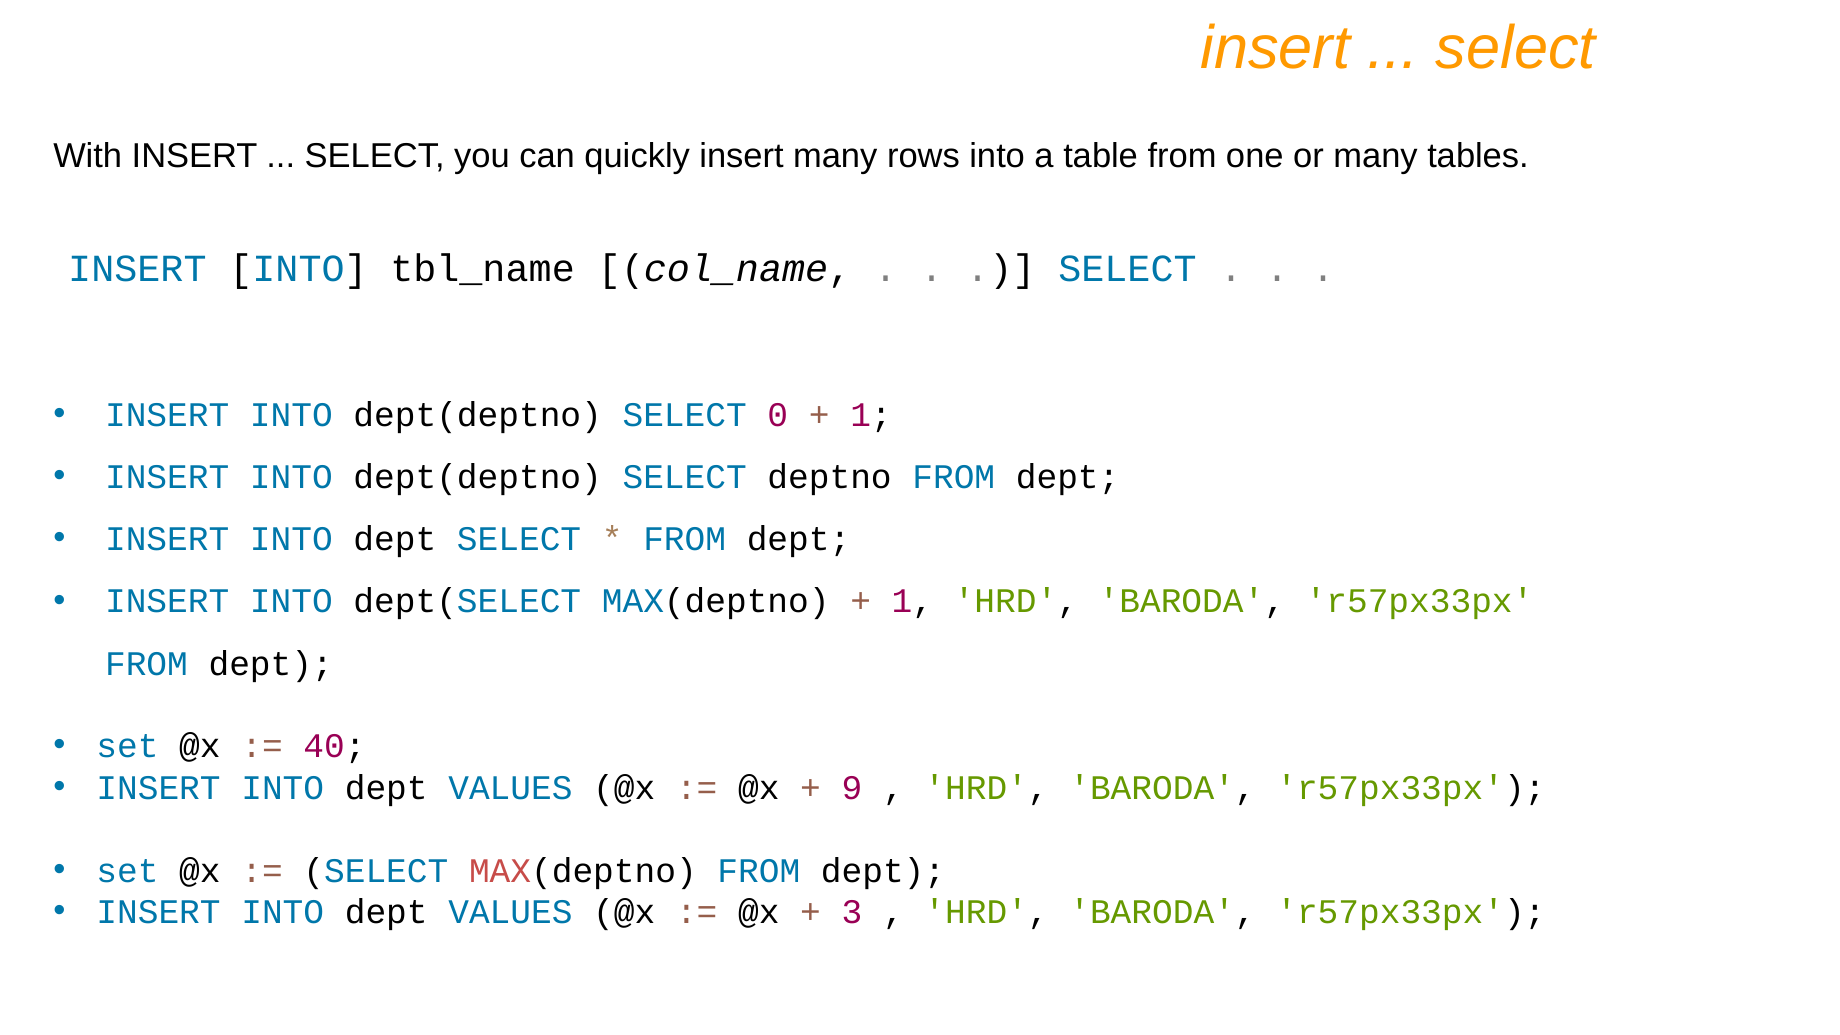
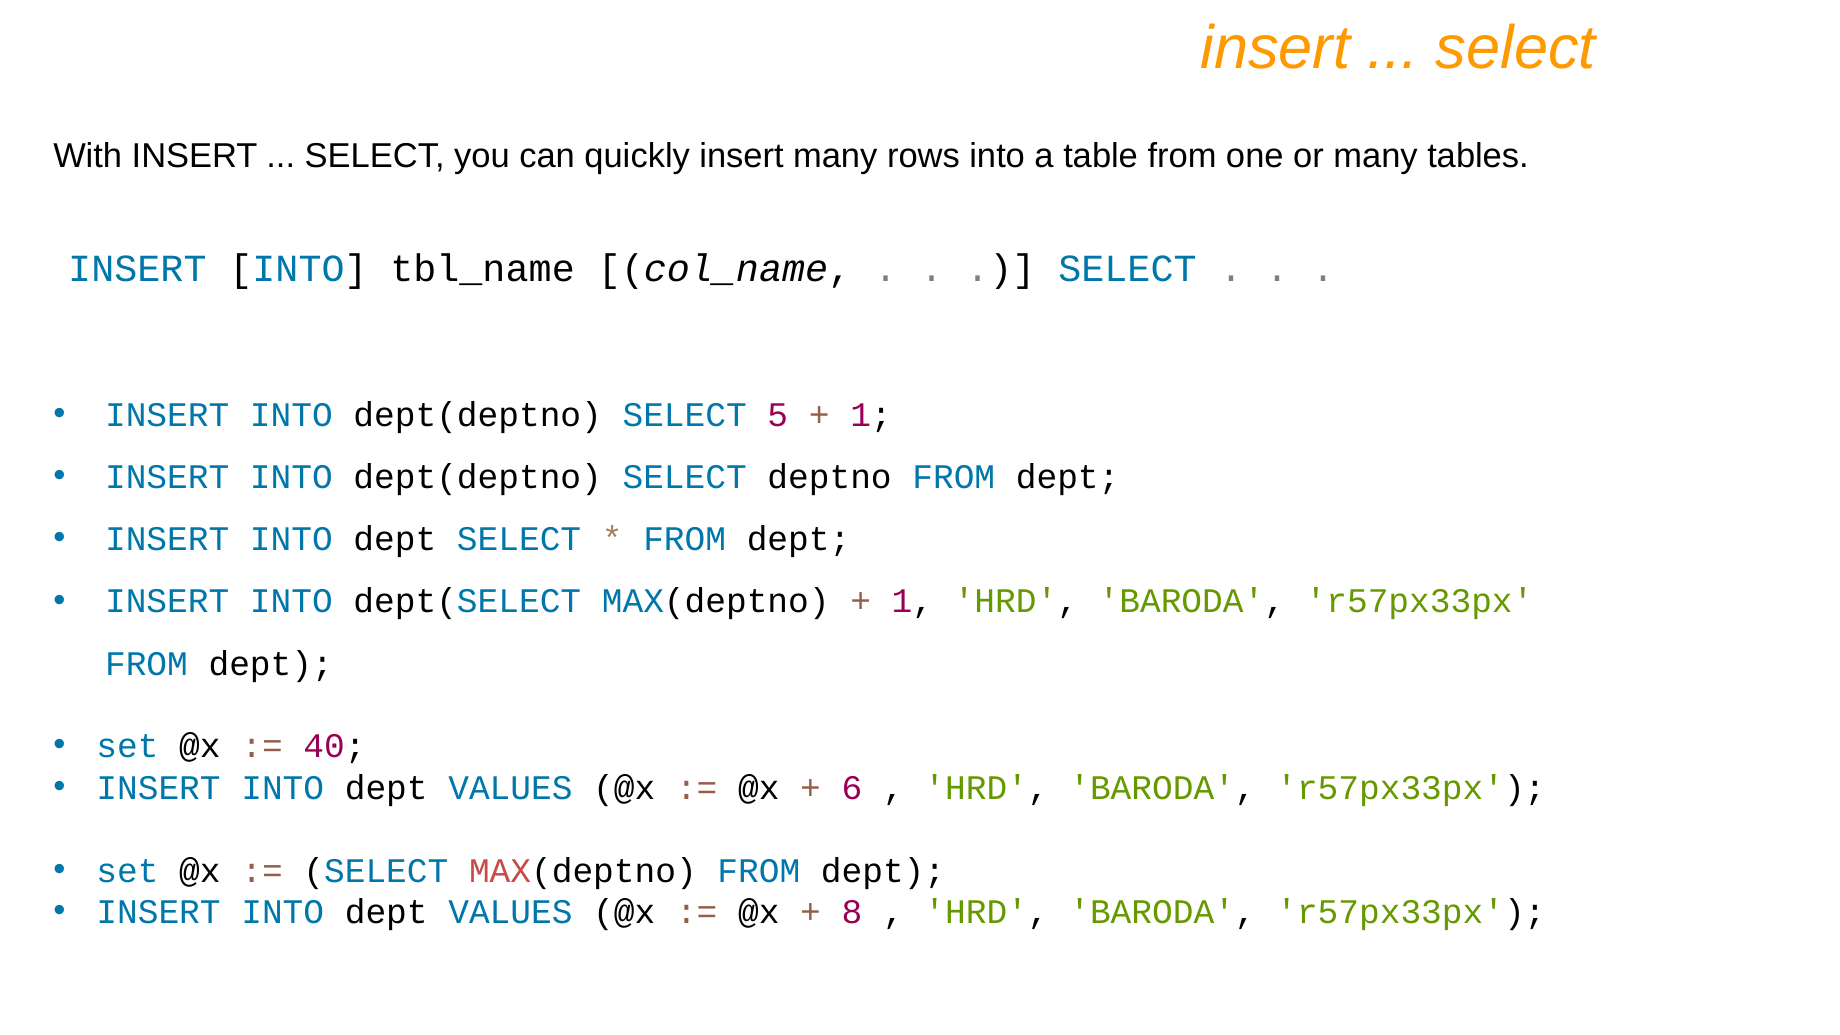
0: 0 -> 5
9: 9 -> 6
3: 3 -> 8
